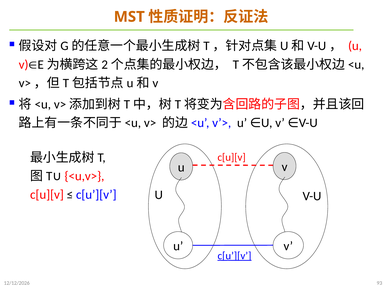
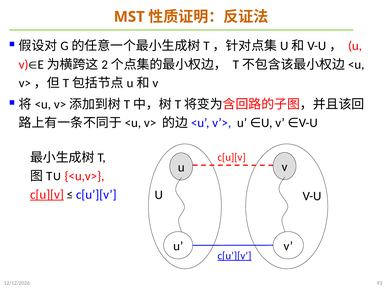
c[u][v at (47, 194) underline: none -> present
